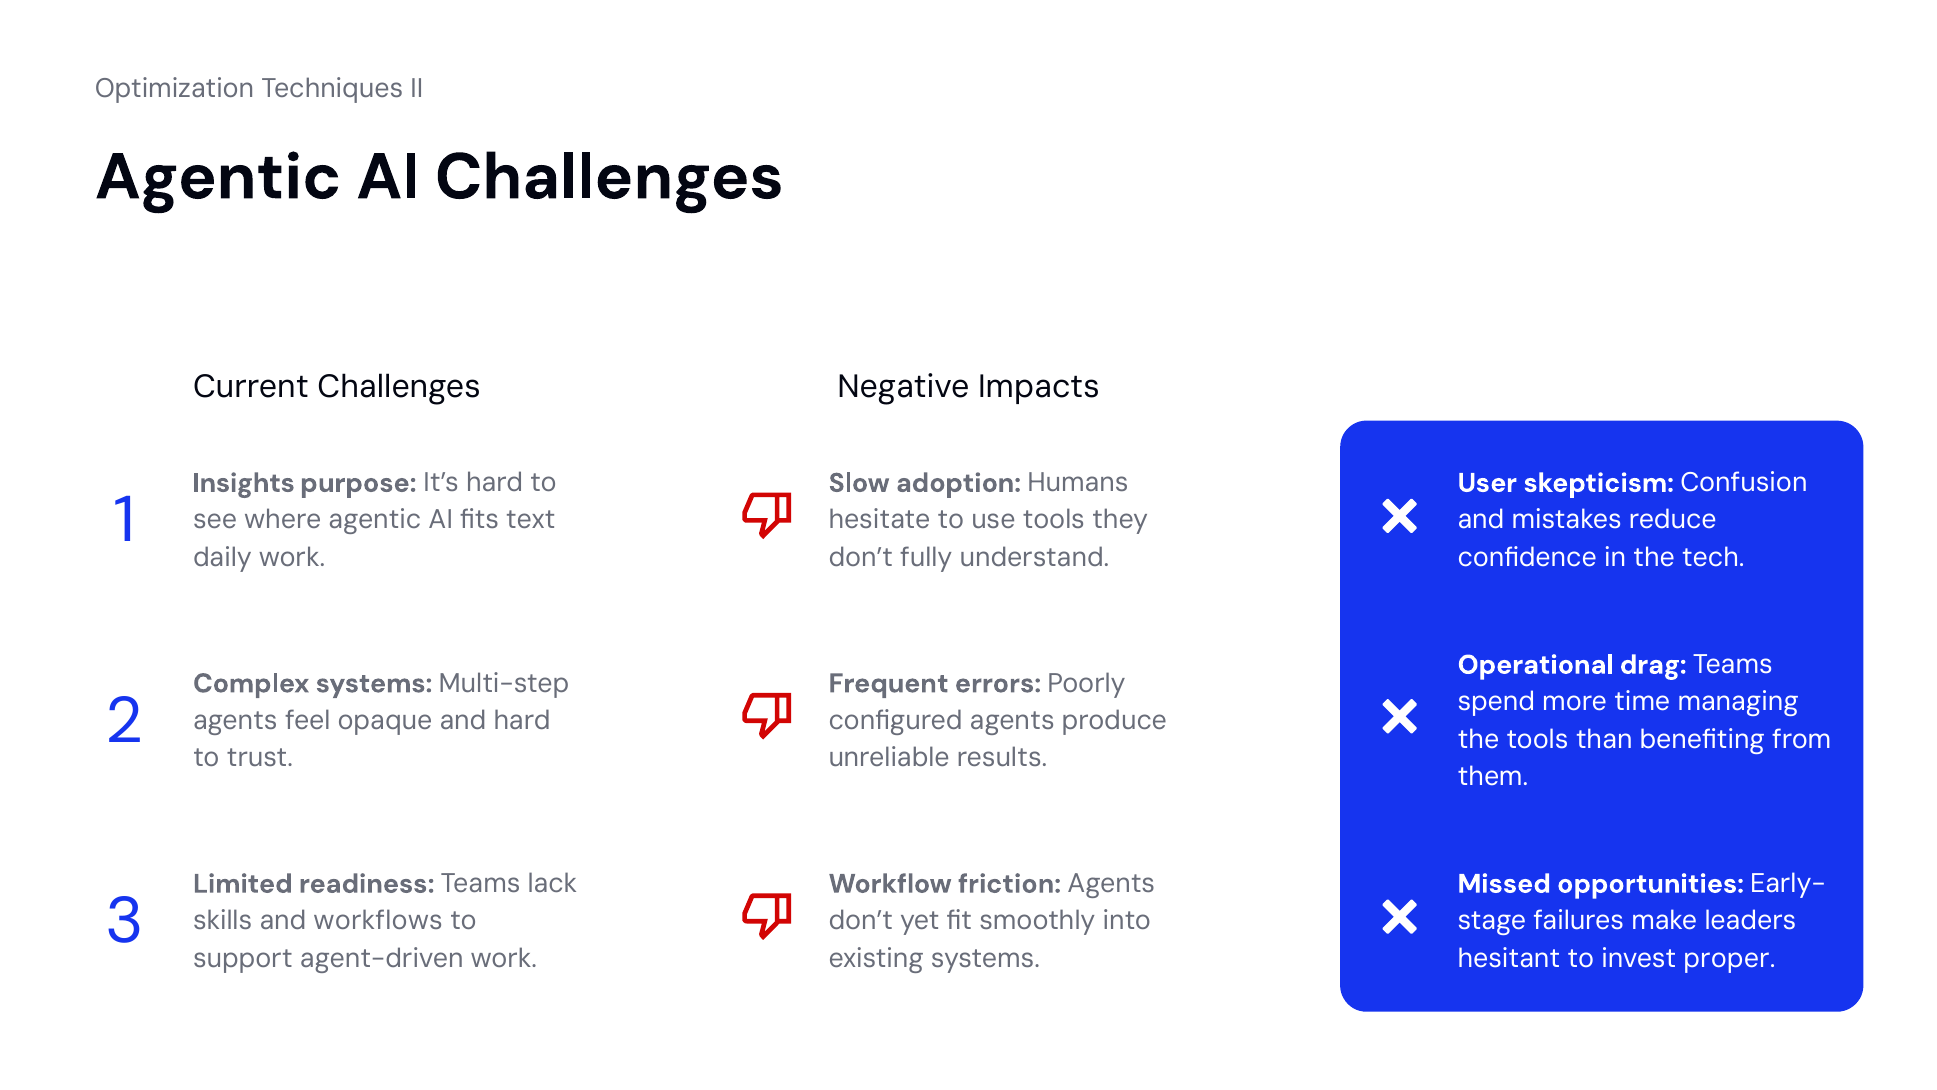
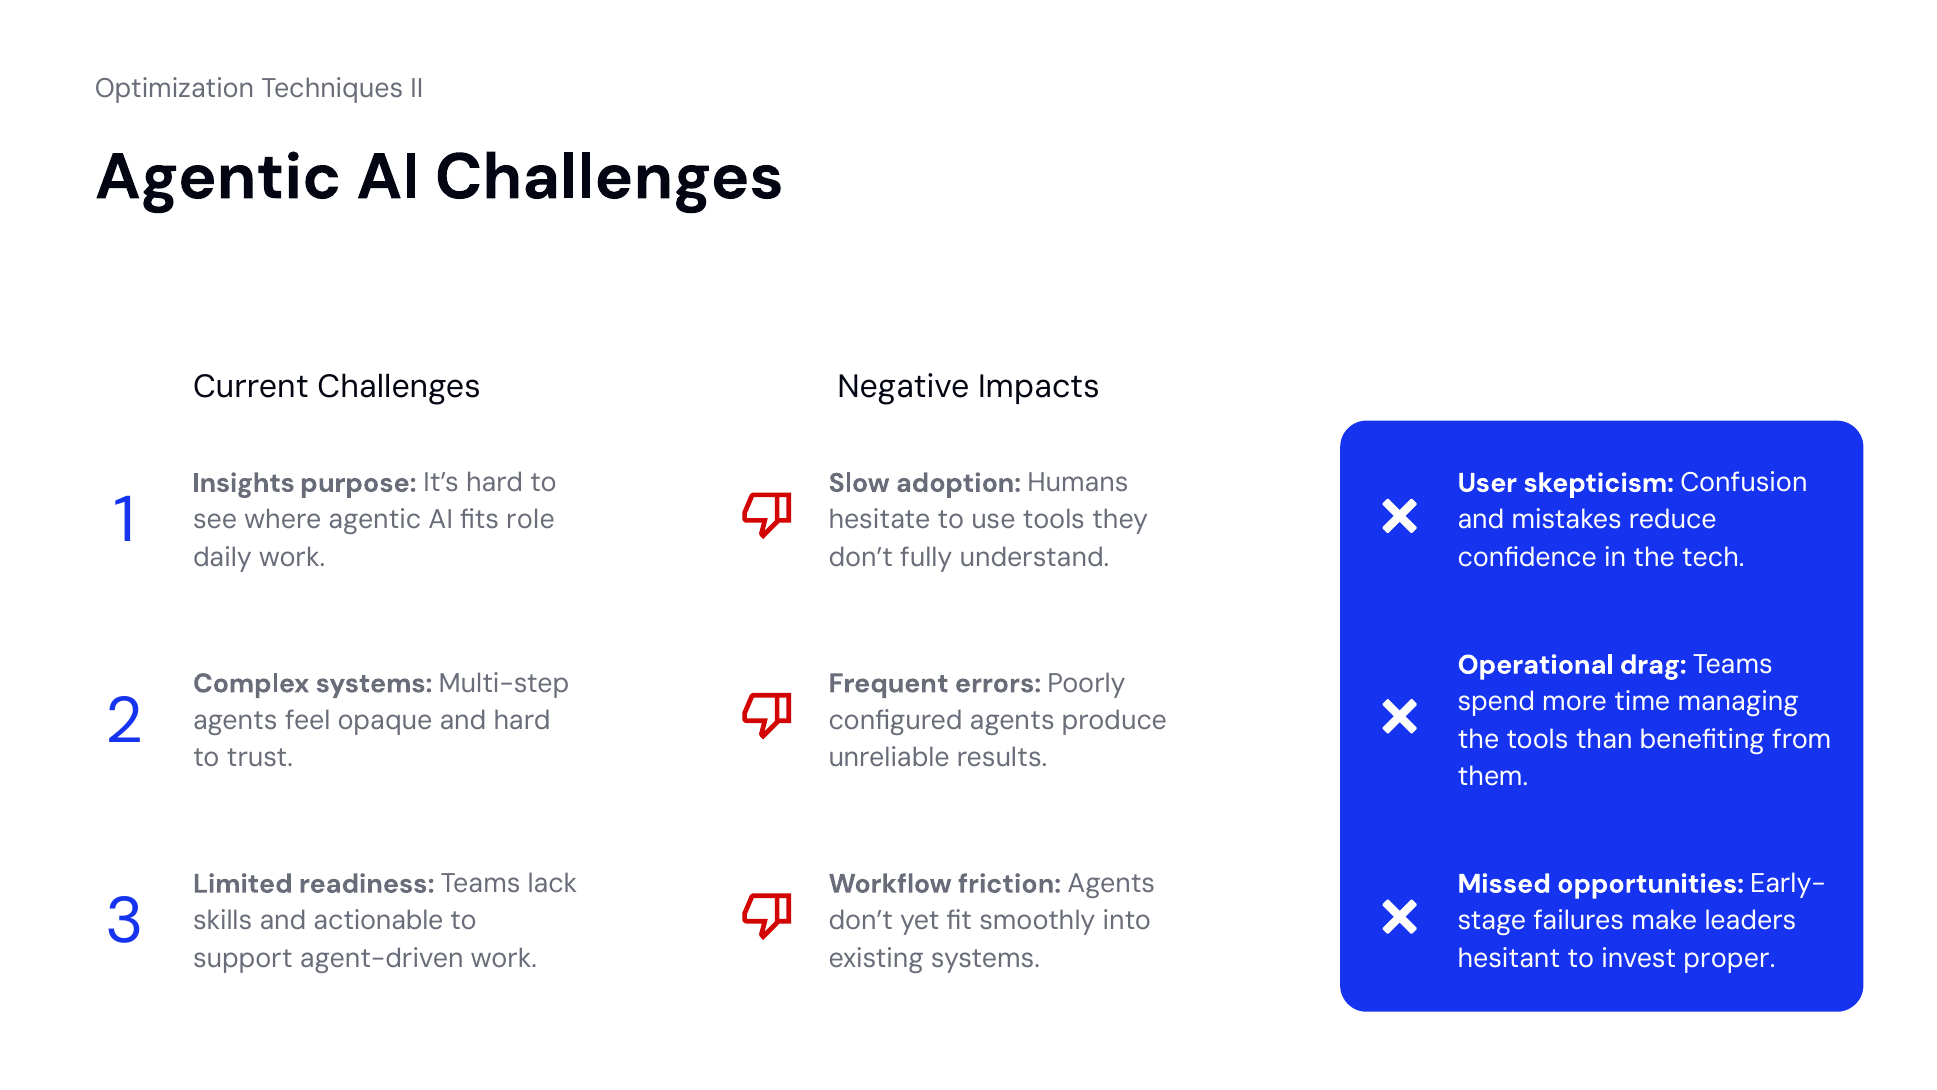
text: text -> role
workflows: workflows -> actionable
